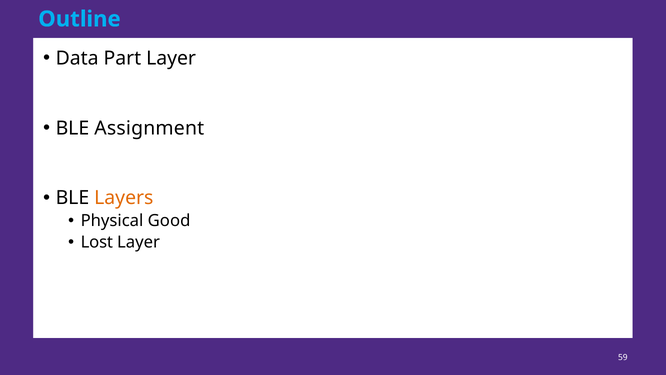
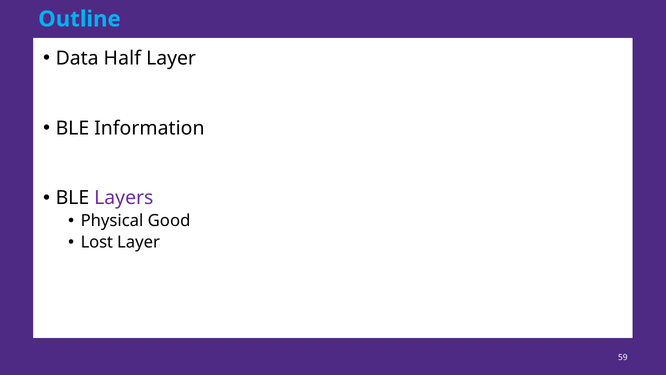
Part: Part -> Half
Assignment: Assignment -> Information
Layers colour: orange -> purple
